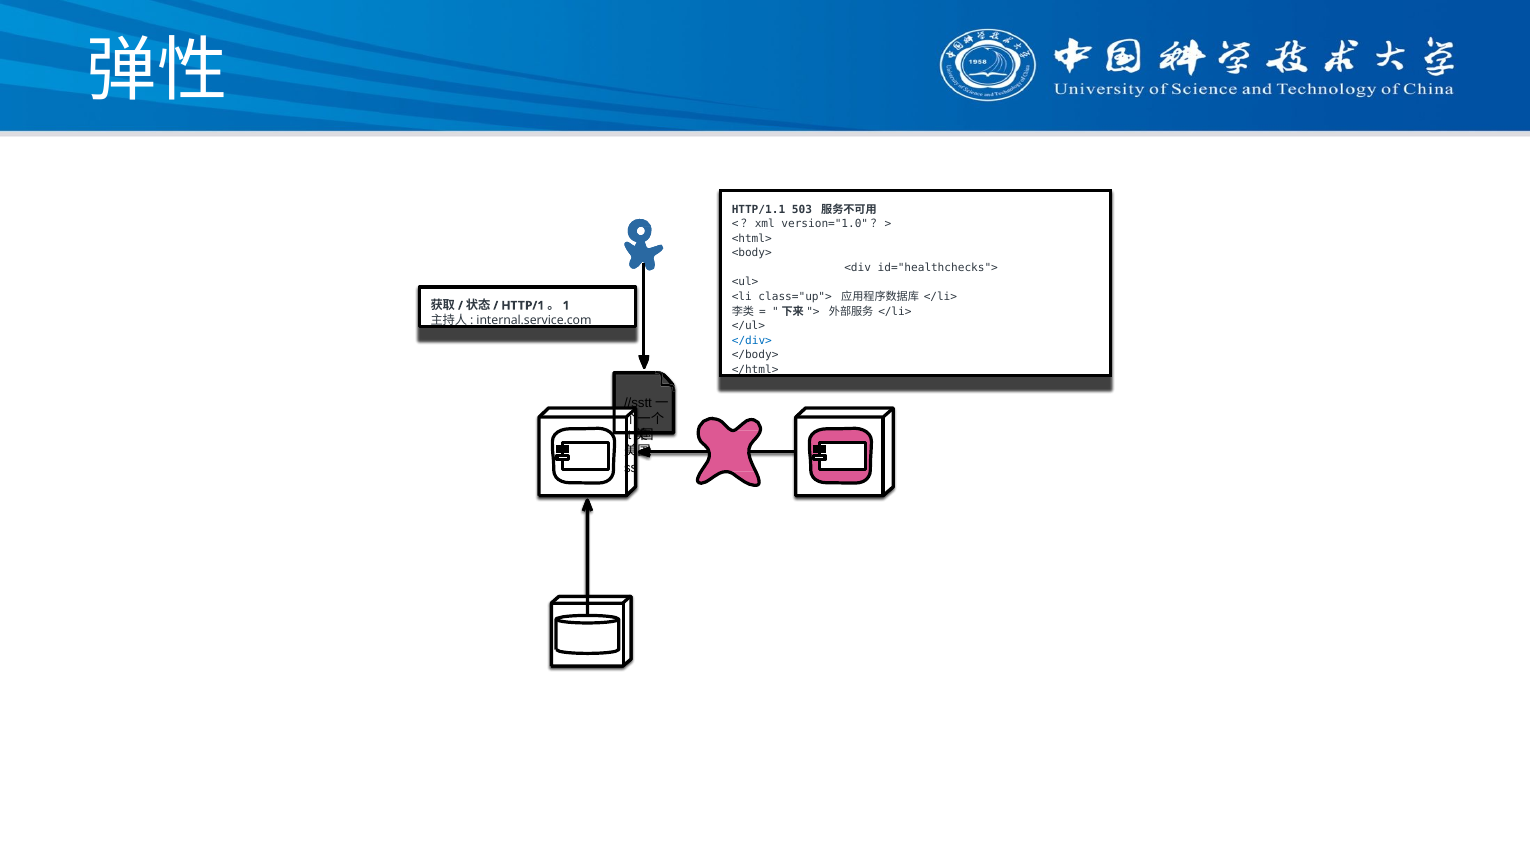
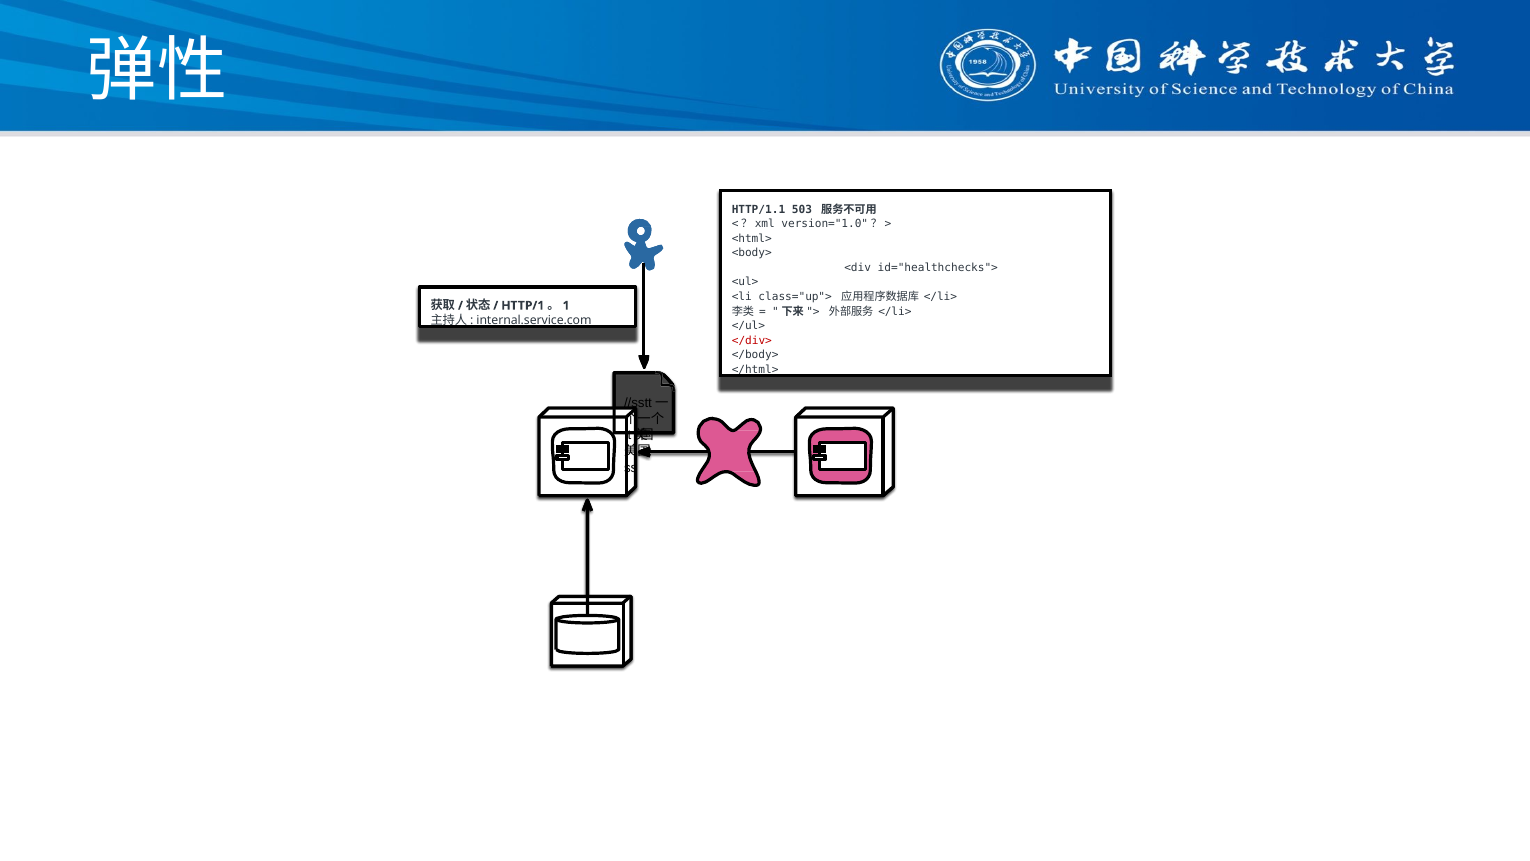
</div> at (752, 340) colour: blue -> red
